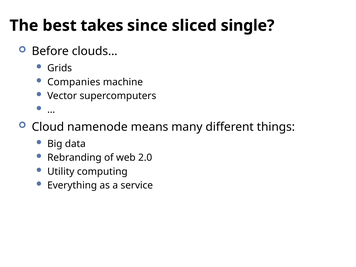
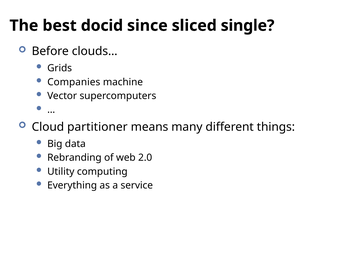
takes: takes -> docid
namenode: namenode -> partitioner
